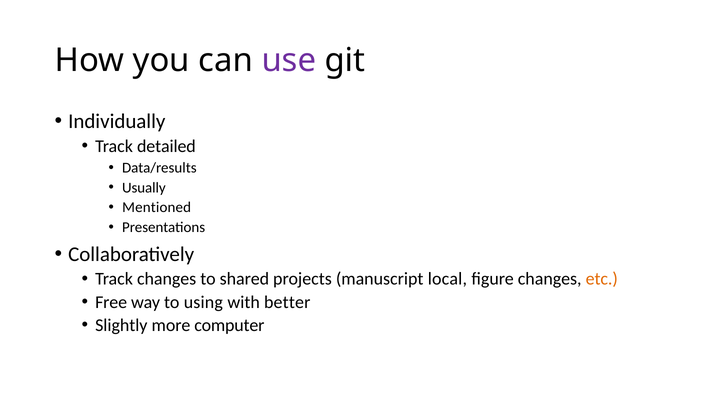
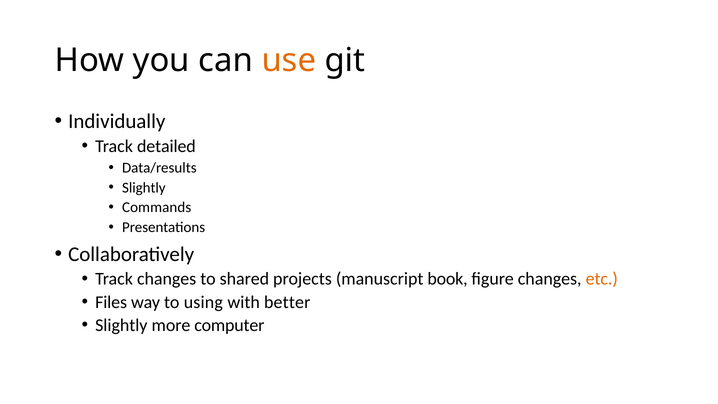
use colour: purple -> orange
Usually at (144, 188): Usually -> Slightly
Mentioned: Mentioned -> Commands
local: local -> book
Free: Free -> Files
